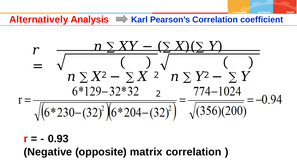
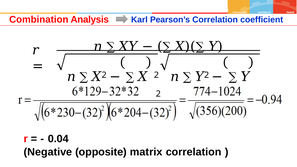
Alternatively: Alternatively -> Combination
0.93: 0.93 -> 0.04
